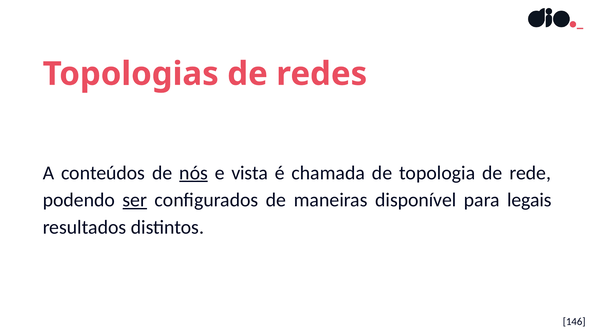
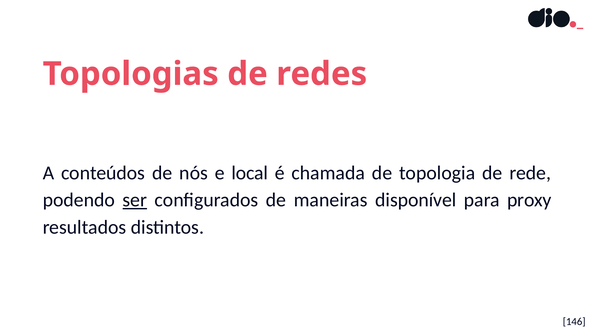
nós underline: present -> none
vista: vista -> local
legais: legais -> proxy
